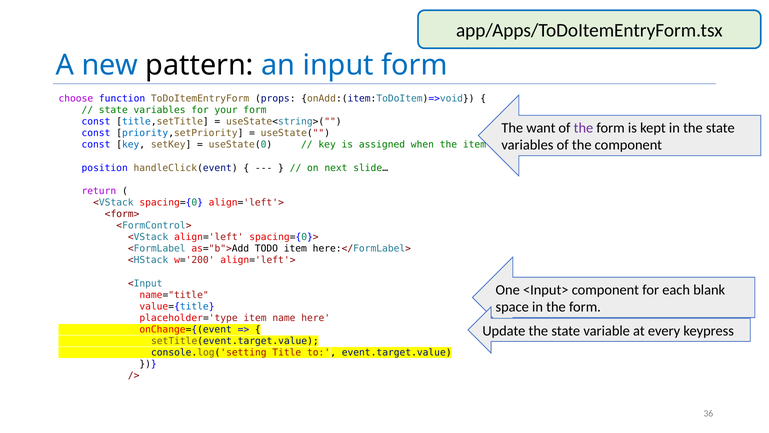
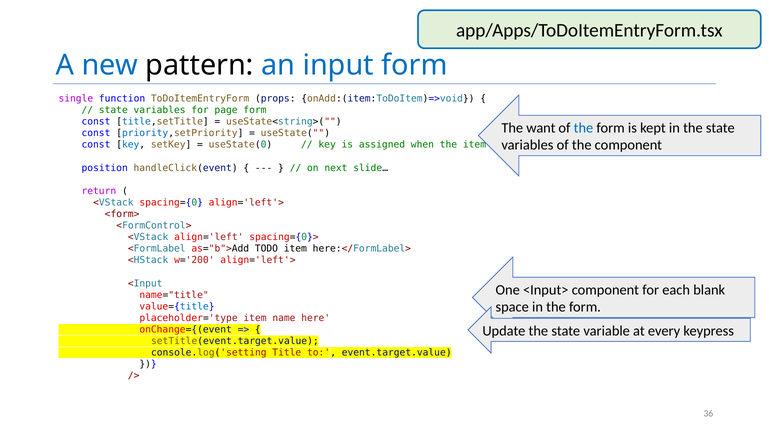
choose: choose -> single
your: your -> page
the at (583, 128) colour: purple -> blue
